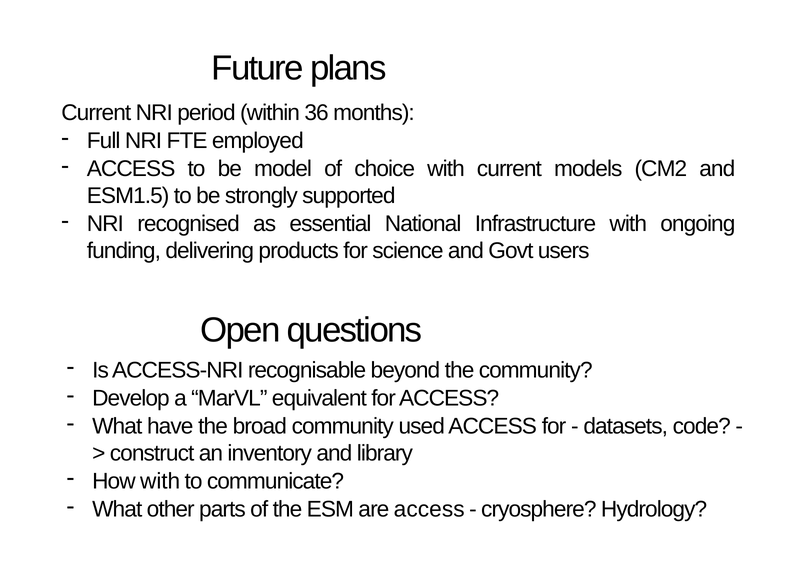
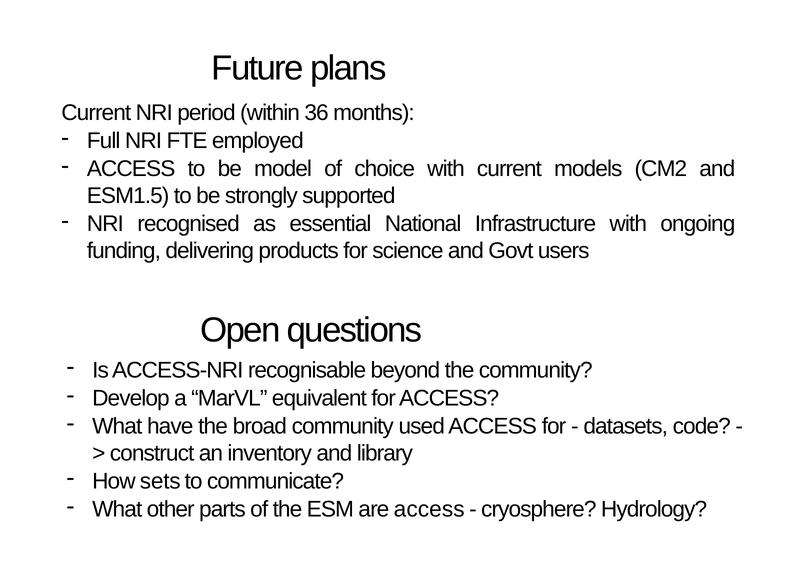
How with: with -> sets
